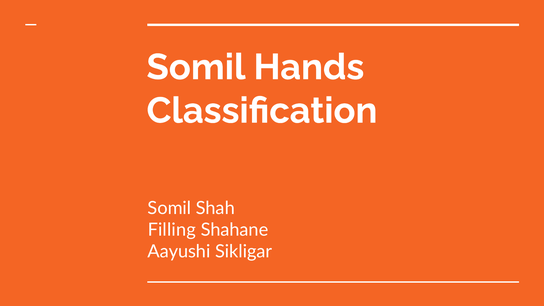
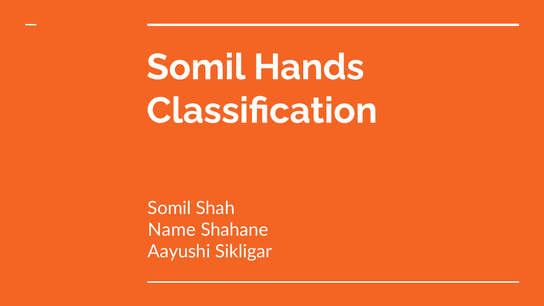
Filling: Filling -> Name
